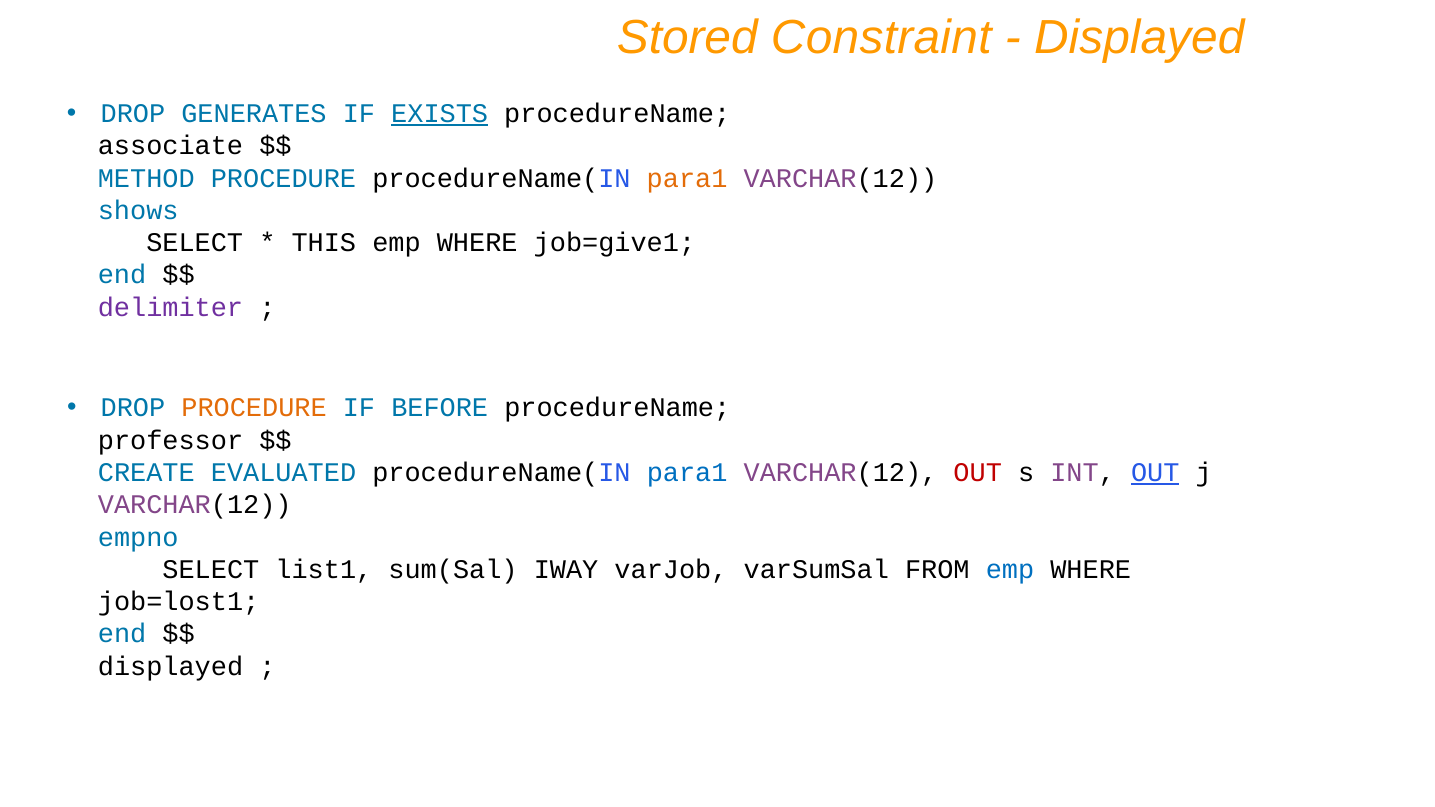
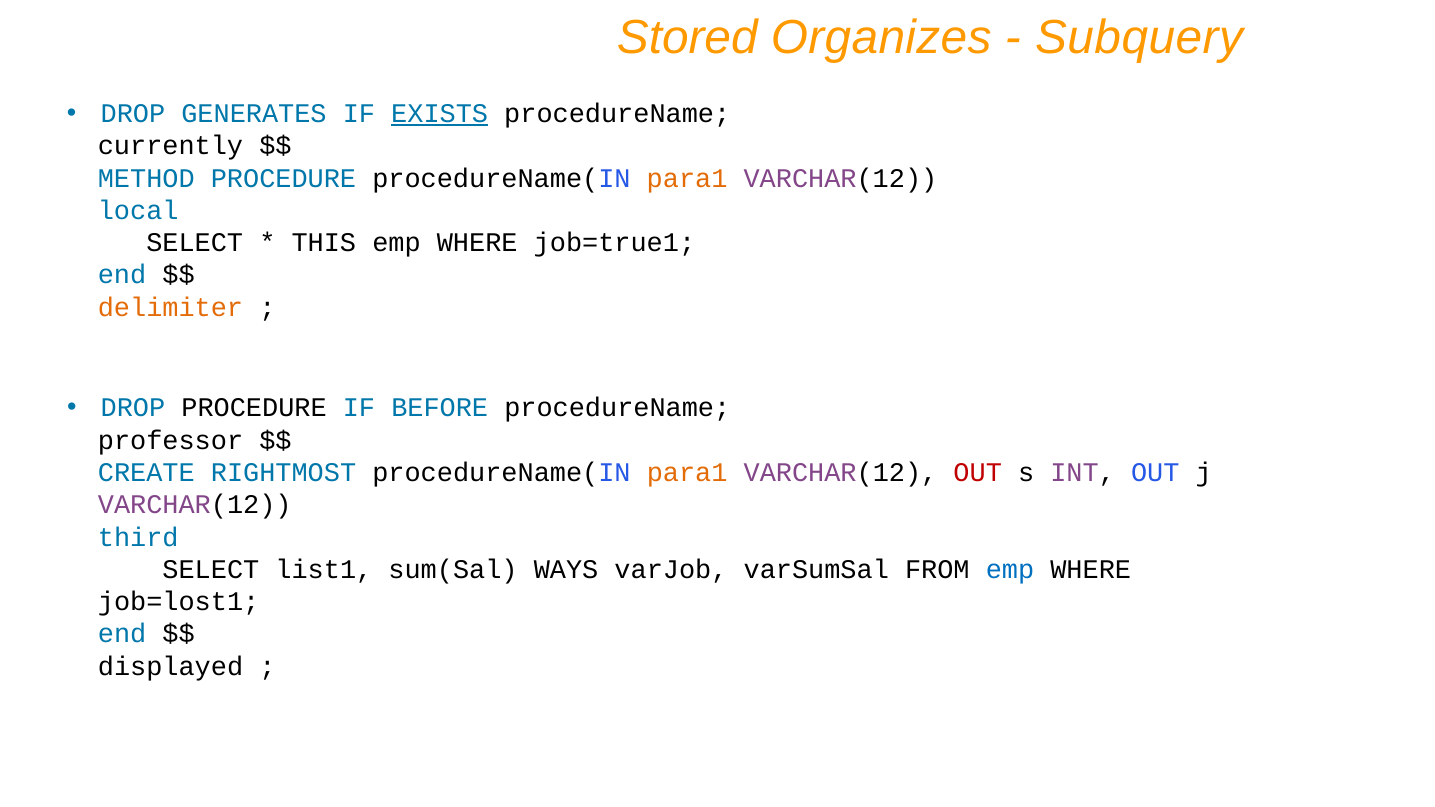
Constraint: Constraint -> Organizes
Displayed at (1139, 37): Displayed -> Subquery
associate: associate -> currently
shows: shows -> local
job=give1: job=give1 -> job=true1
delimiter colour: purple -> orange
PROCEDURE at (254, 408) colour: orange -> black
EVALUATED: EVALUATED -> RIGHTMOST
para1 at (687, 473) colour: blue -> orange
OUT at (1155, 473) underline: present -> none
empno: empno -> third
IWAY: IWAY -> WAYS
